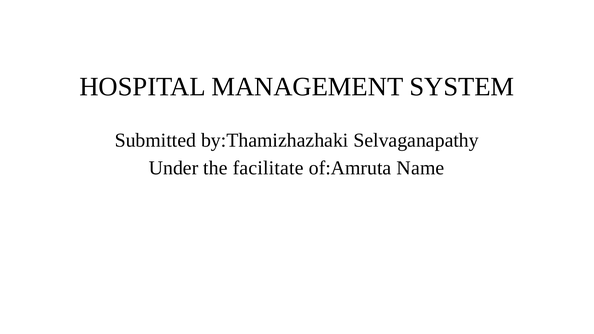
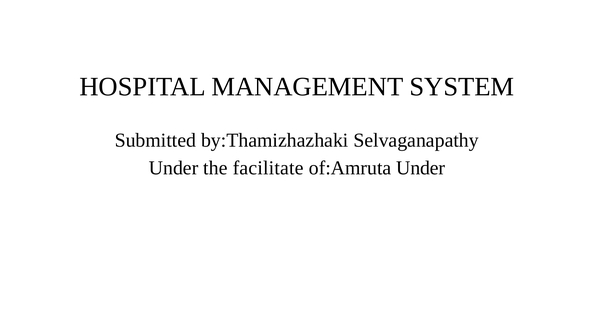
of:Amruta Name: Name -> Under
